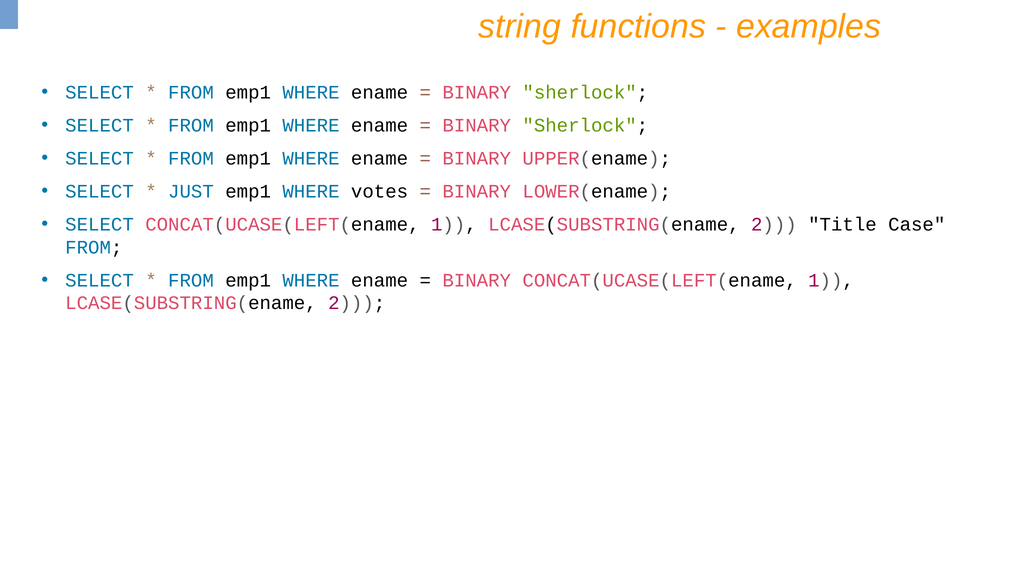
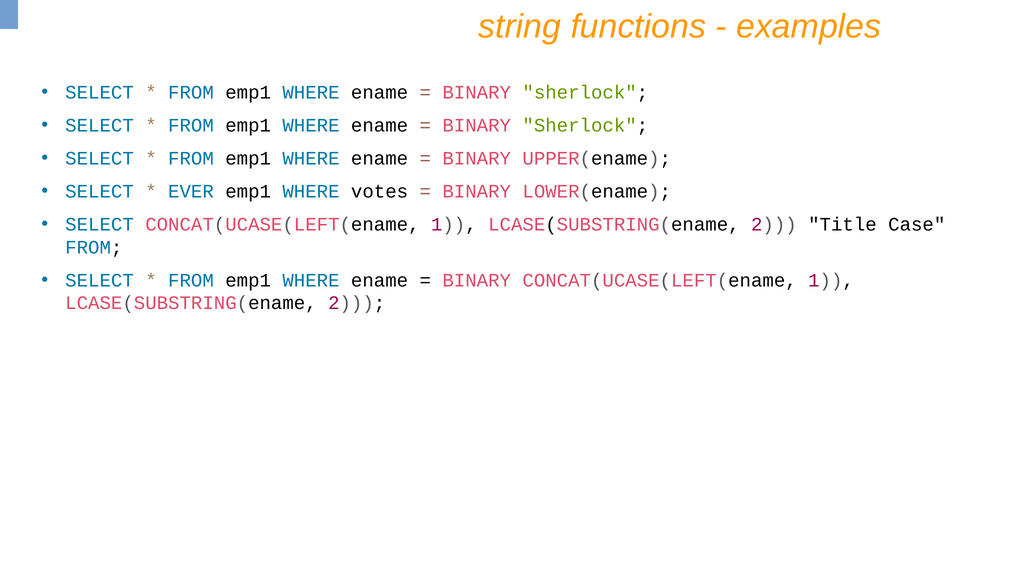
JUST: JUST -> EVER
